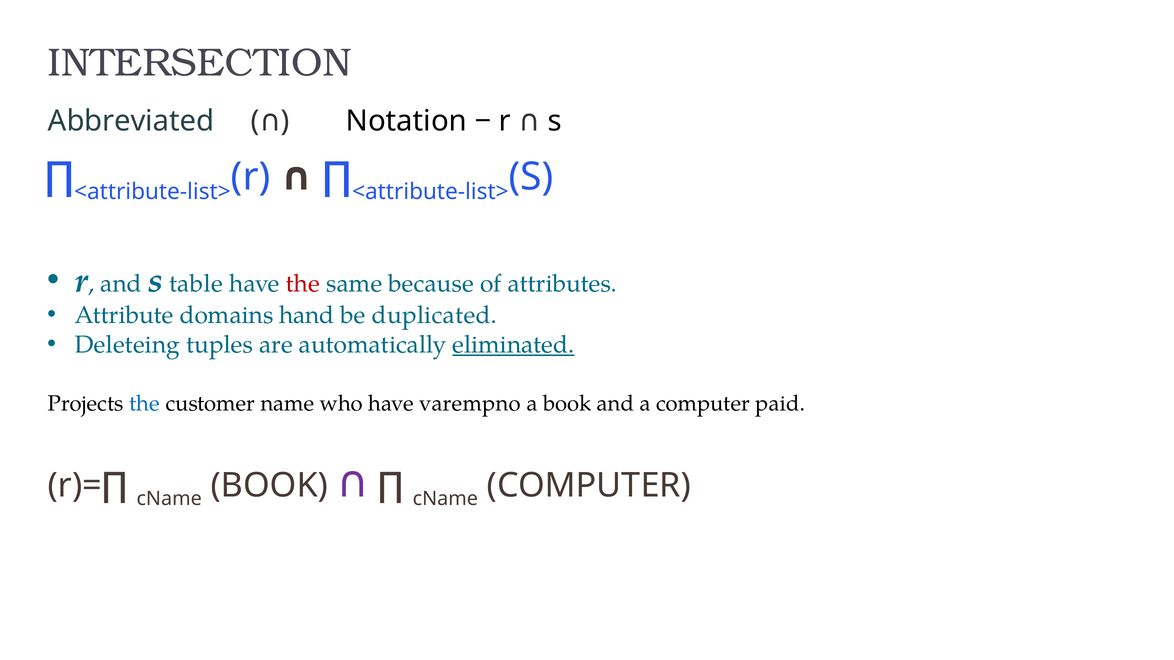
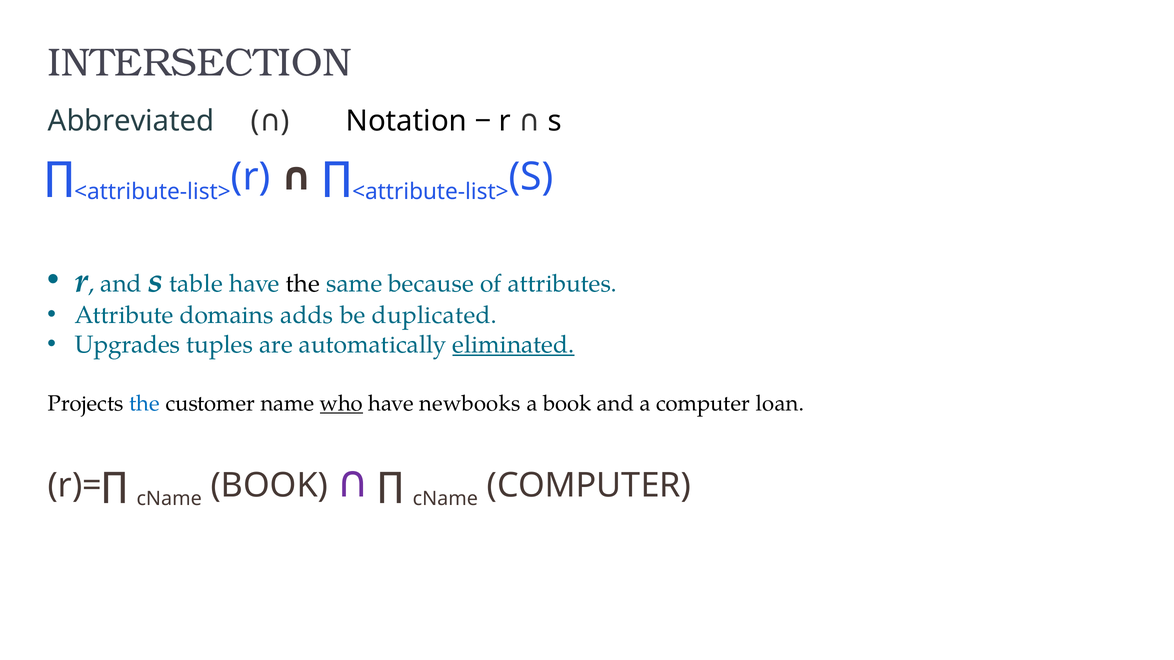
the at (303, 284) colour: red -> black
hand: hand -> adds
Deleteing: Deleteing -> Upgrades
who underline: none -> present
varempno: varempno -> newbooks
paid: paid -> loan
